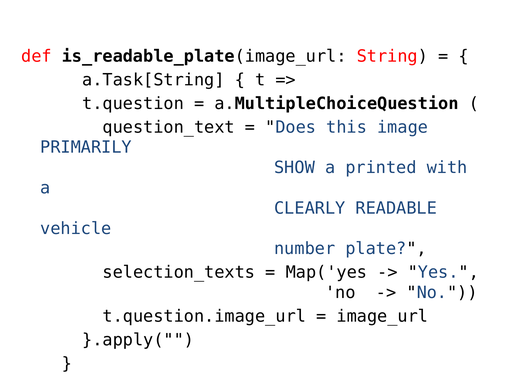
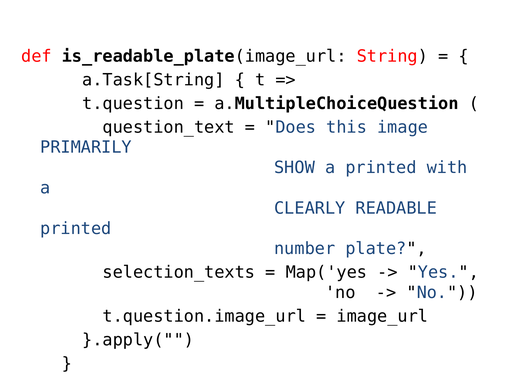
vehicle at (76, 229): vehicle -> printed
